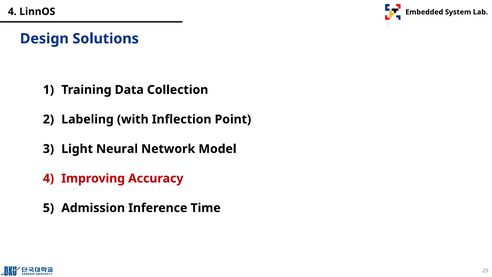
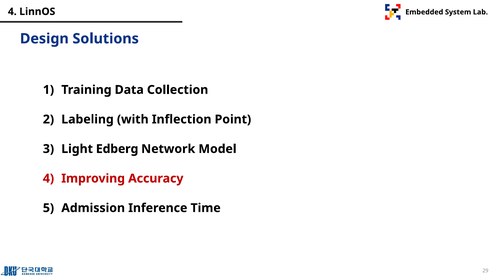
Neural: Neural -> Edberg
